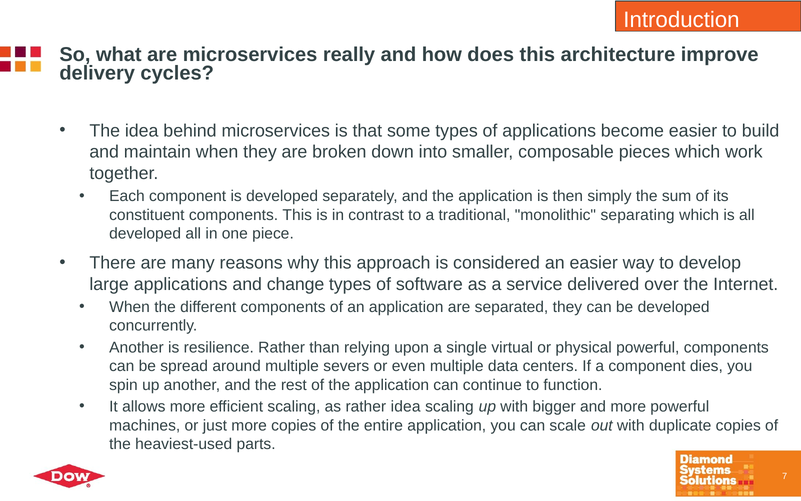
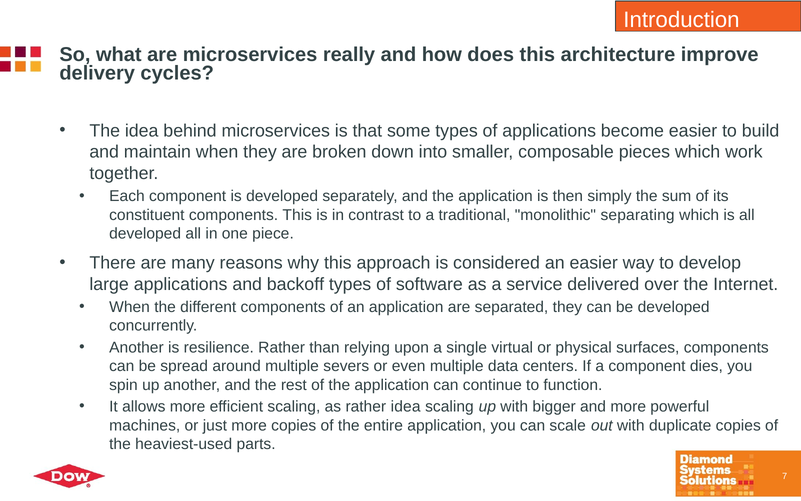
change: change -> backoff
physical powerful: powerful -> surfaces
